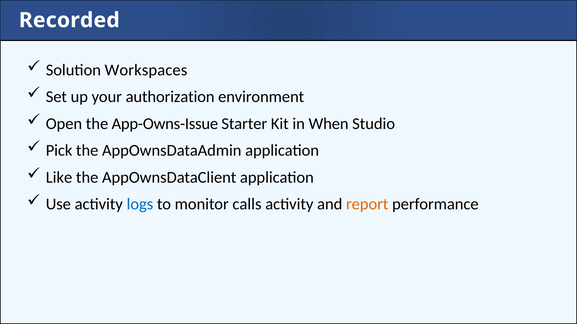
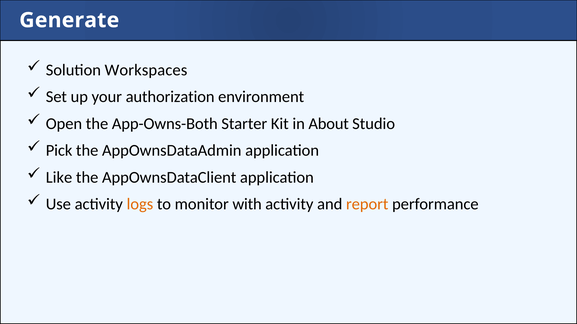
Recorded: Recorded -> Generate
App-Owns-Issue: App-Owns-Issue -> App-Owns-Both
When: When -> About
logs colour: blue -> orange
calls: calls -> with
